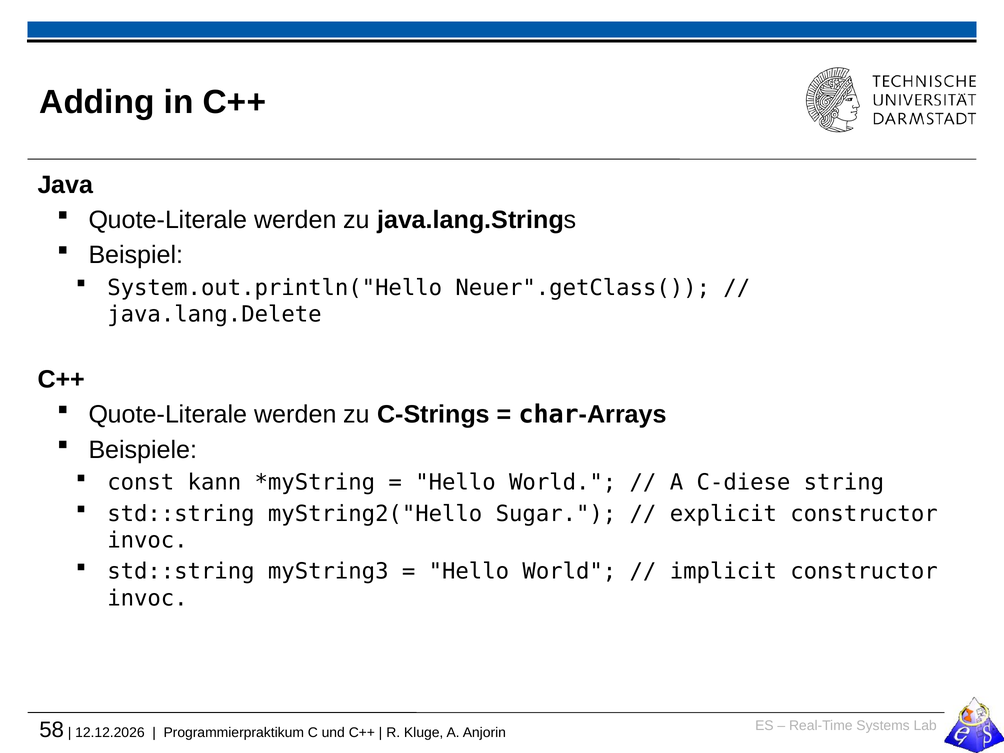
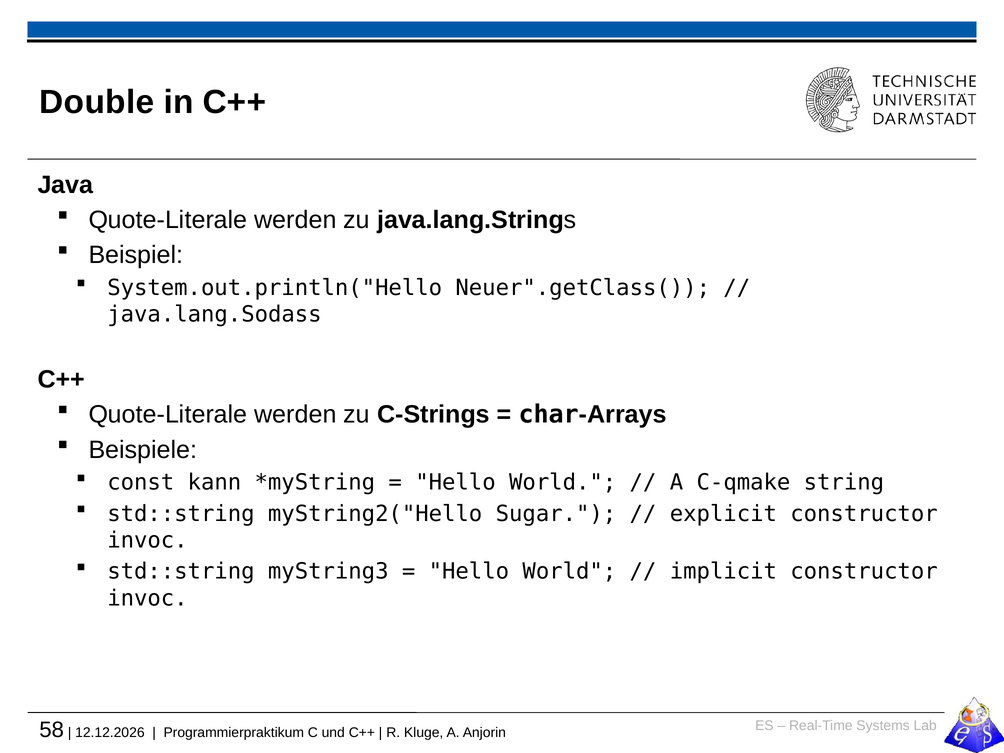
Adding: Adding -> Double
java.lang.Delete: java.lang.Delete -> java.lang.Sodass
C-diese: C-diese -> C-qmake
